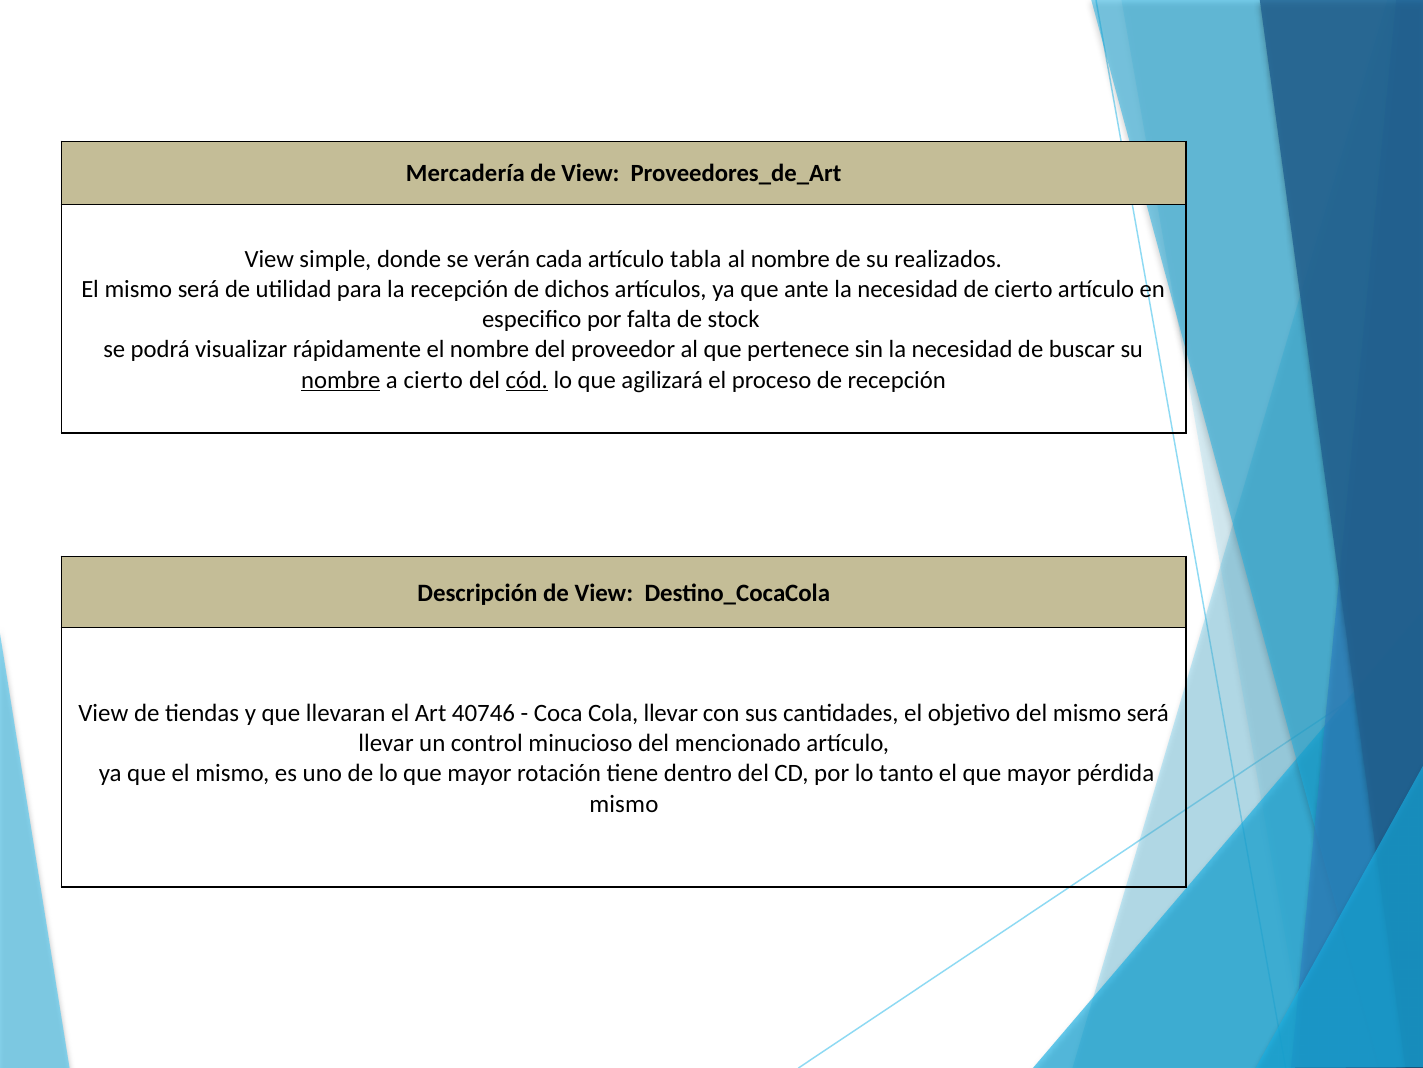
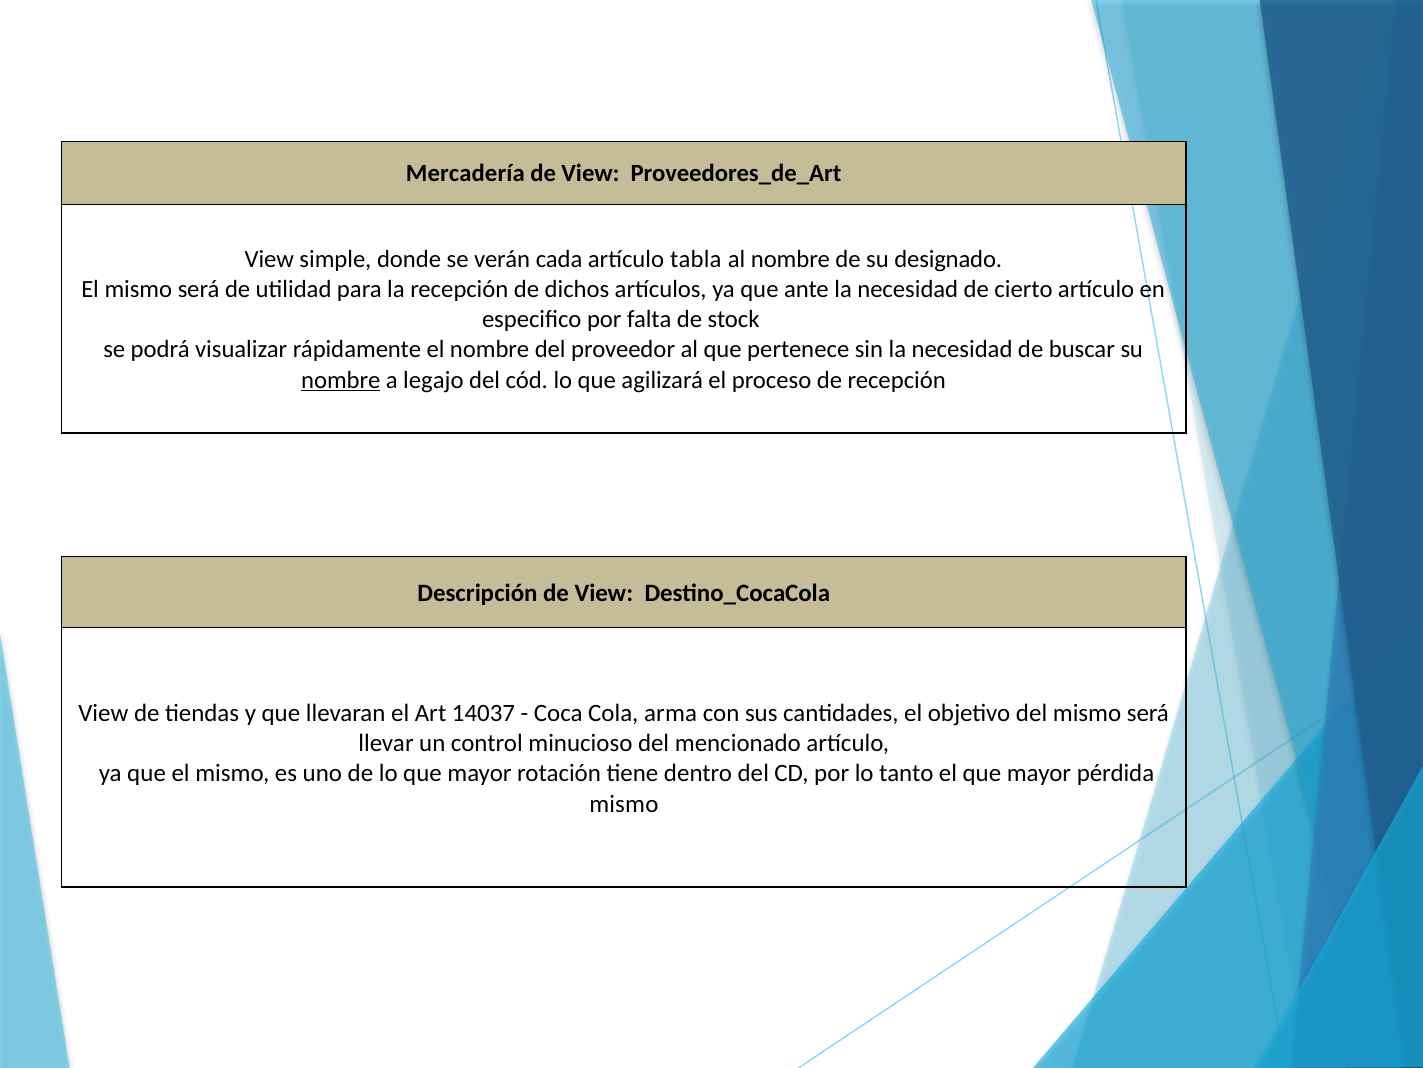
realizados: realizados -> designado
a cierto: cierto -> legajo
cód underline: present -> none
40746: 40746 -> 14037
Cola llevar: llevar -> arma
